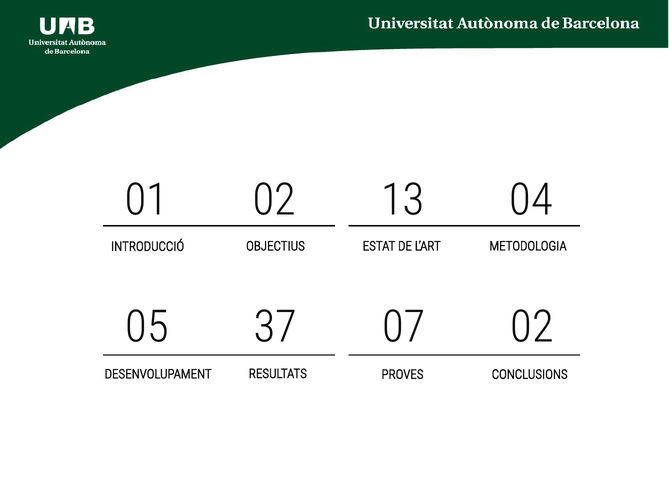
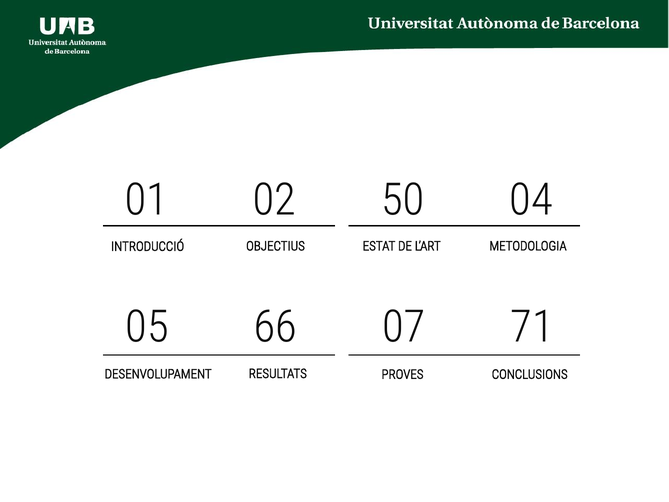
13: 13 -> 50
37: 37 -> 66
07 02: 02 -> 71
